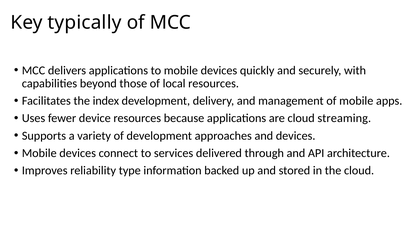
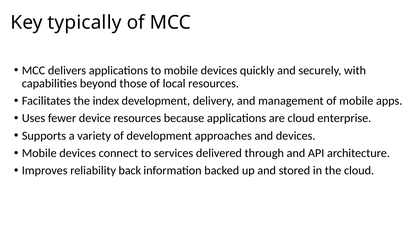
streaming: streaming -> enterprise
type: type -> back
